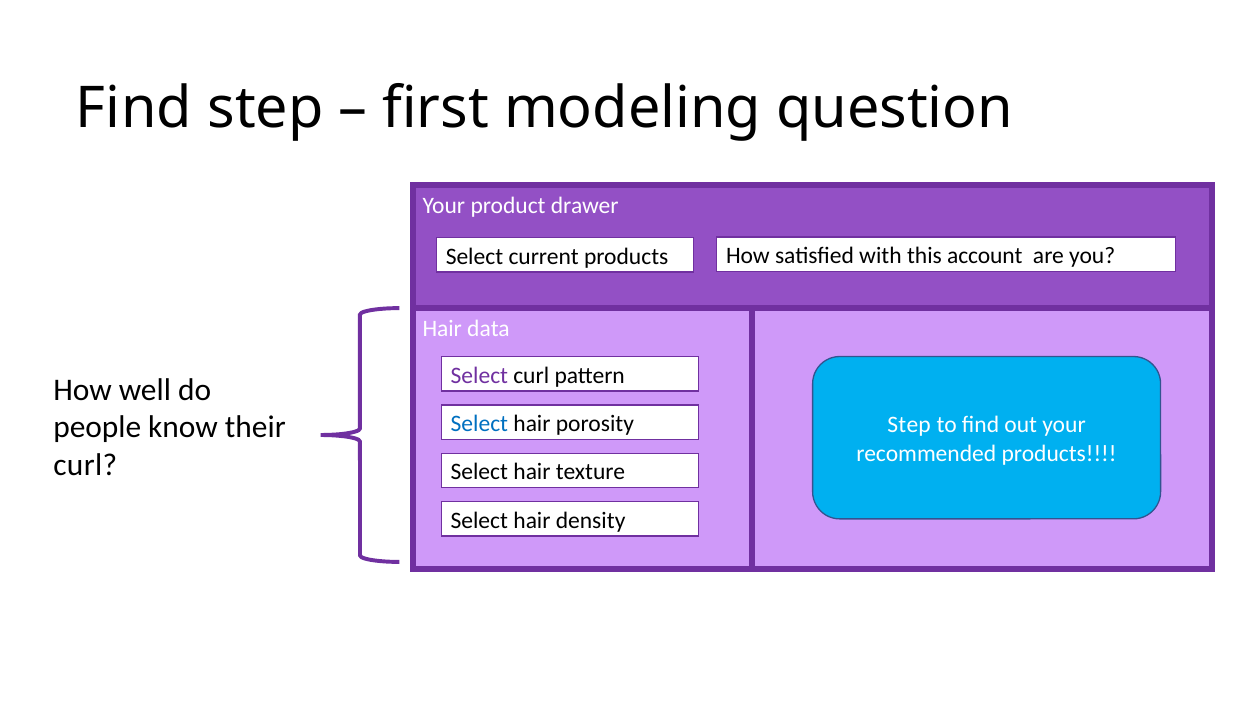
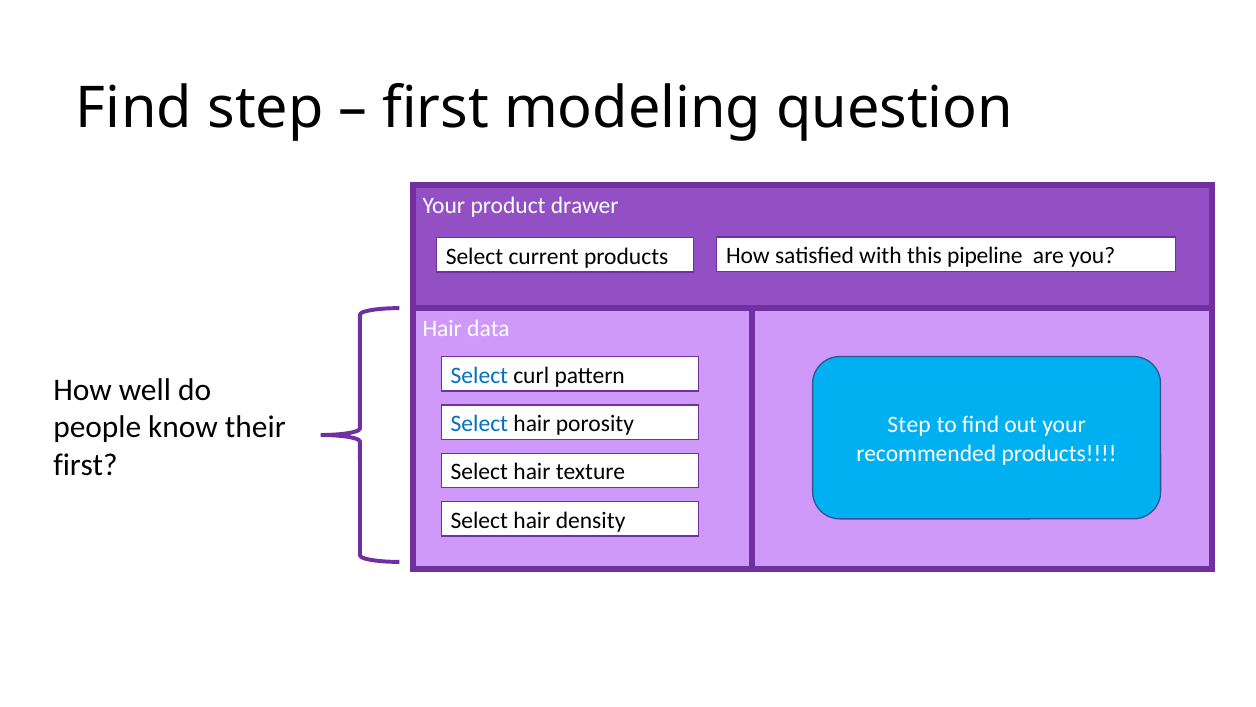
account: account -> pipeline
Select at (479, 375) colour: purple -> blue
curl at (85, 465): curl -> first
